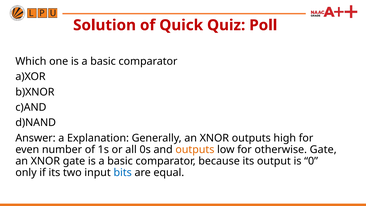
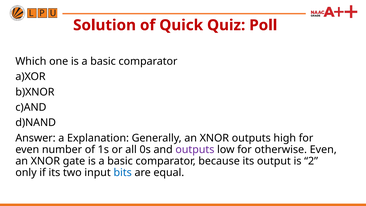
outputs at (195, 149) colour: orange -> purple
otherwise Gate: Gate -> Even
0: 0 -> 2
